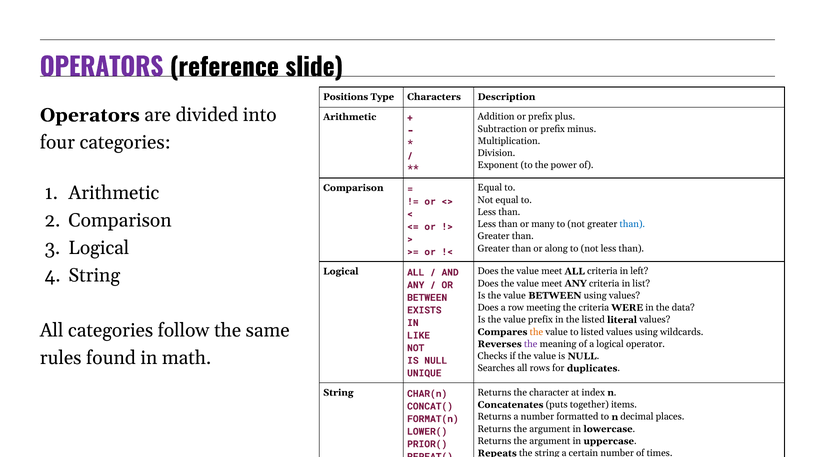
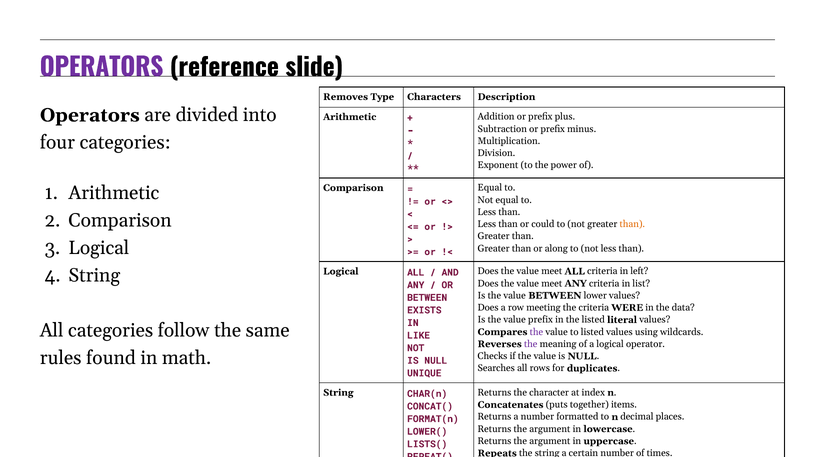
Positions at (346, 97): Positions -> Removes
many: many -> could
than at (632, 224) colour: blue -> orange
BETWEEN using: using -> lower
the at (536, 332) colour: orange -> purple
PRIOR(: PRIOR( -> LISTS(
